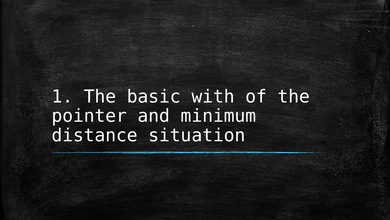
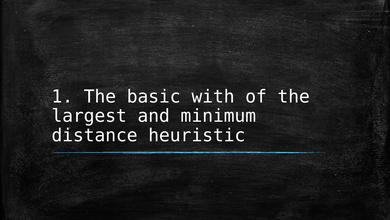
pointer: pointer -> largest
situation: situation -> heuristic
